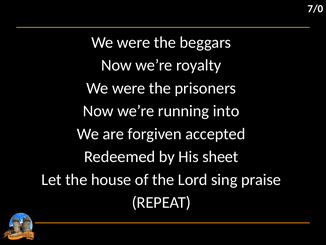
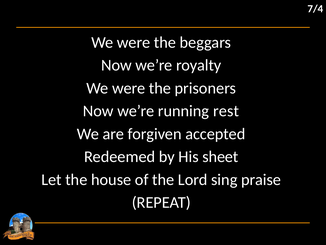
7/0: 7/0 -> 7/4
into: into -> rest
